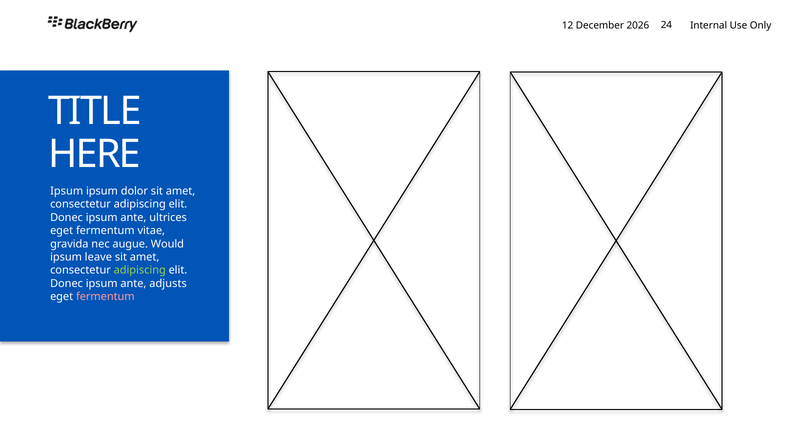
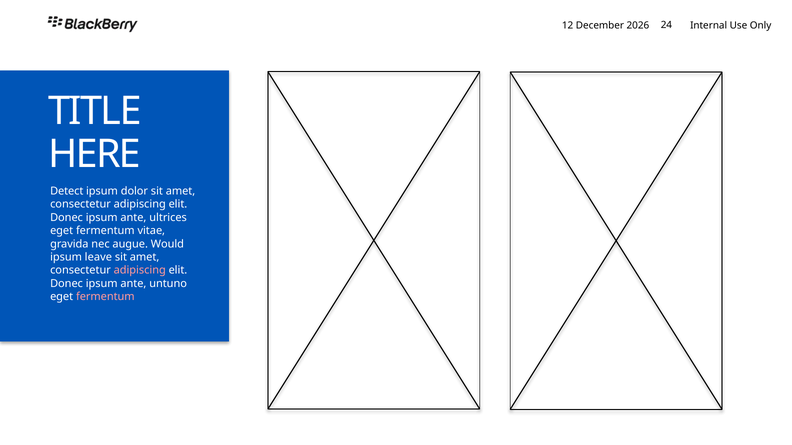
Ipsum at (67, 191): Ipsum -> Detect
adipiscing at (140, 271) colour: light green -> pink
adjusts: adjusts -> untuno
